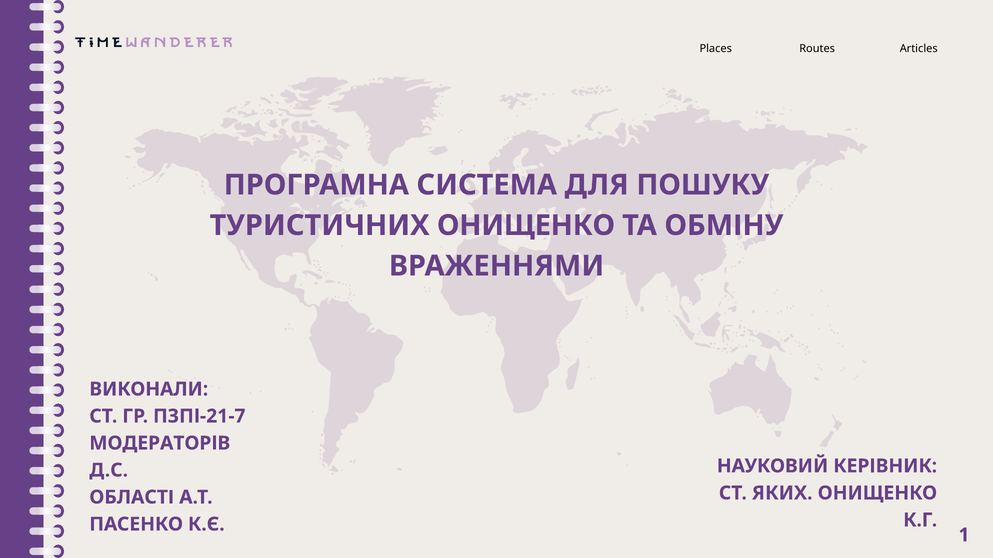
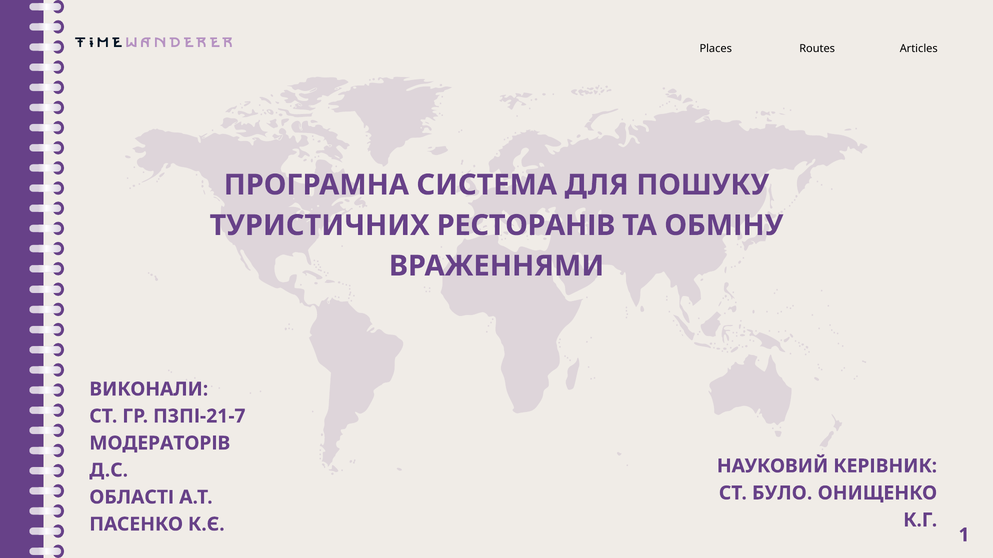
ТУРИСТИЧНИХ ОНИЩЕНКО: ОНИЩЕНКО -> РЕСТОРАНІВ
ЯКИХ: ЯКИХ -> БУЛО
